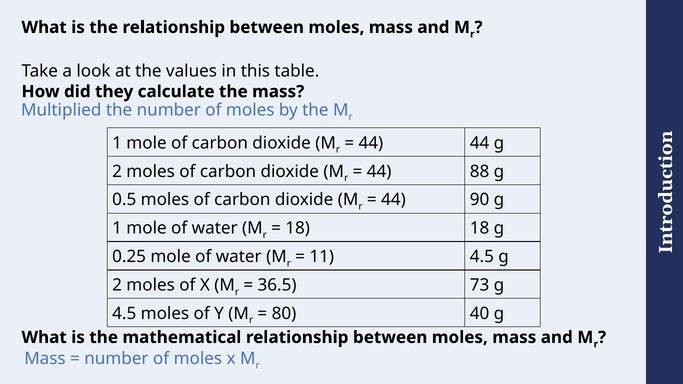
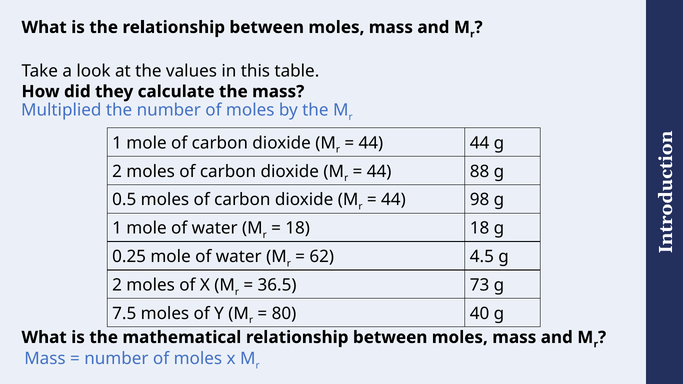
90: 90 -> 98
11: 11 -> 62
4.5 at (124, 314): 4.5 -> 7.5
